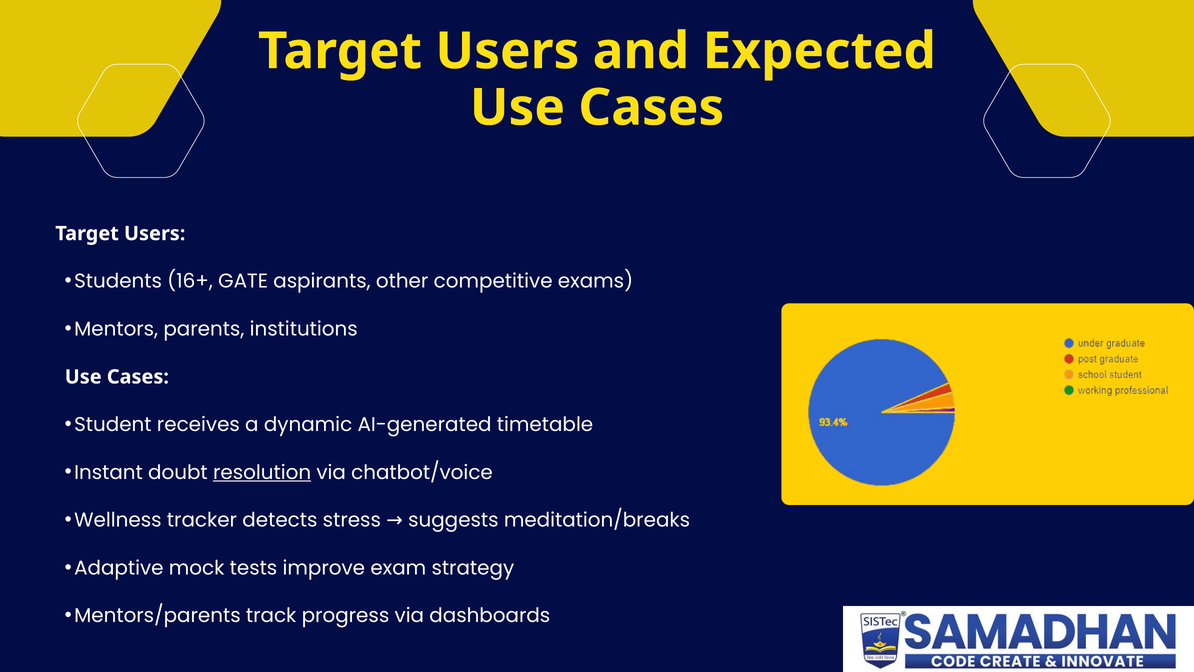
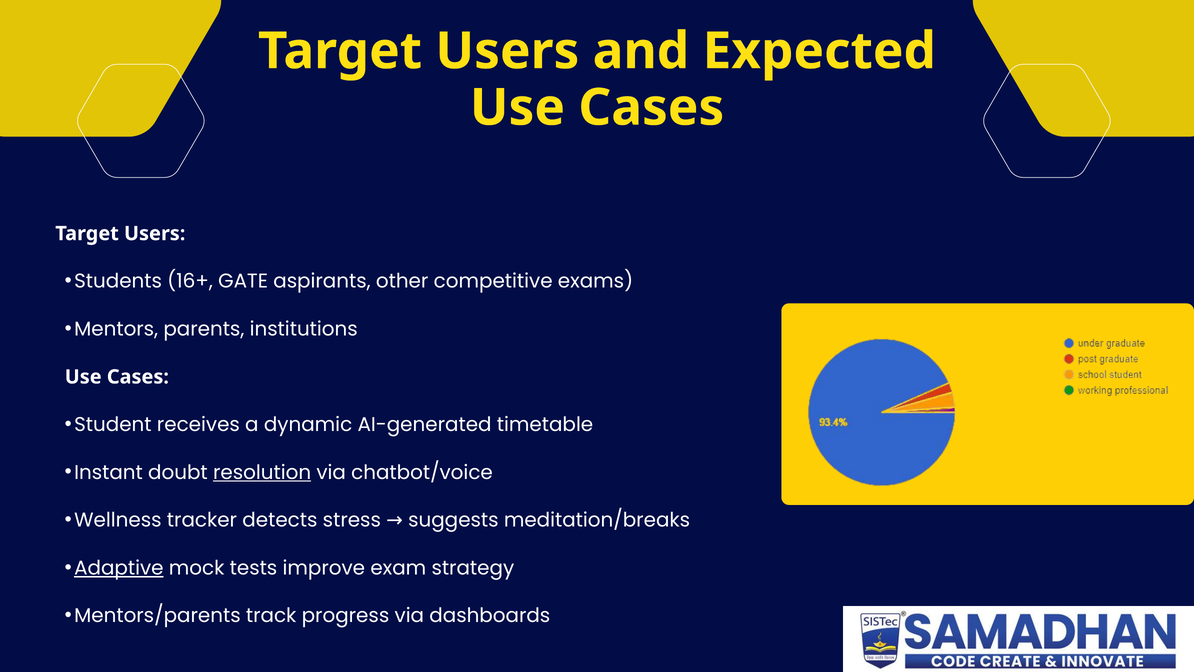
Adaptive underline: none -> present
